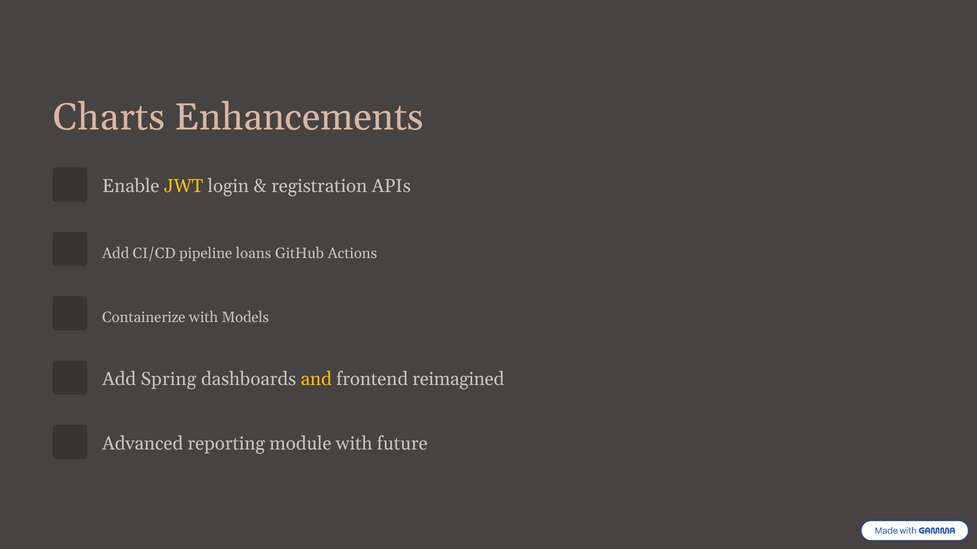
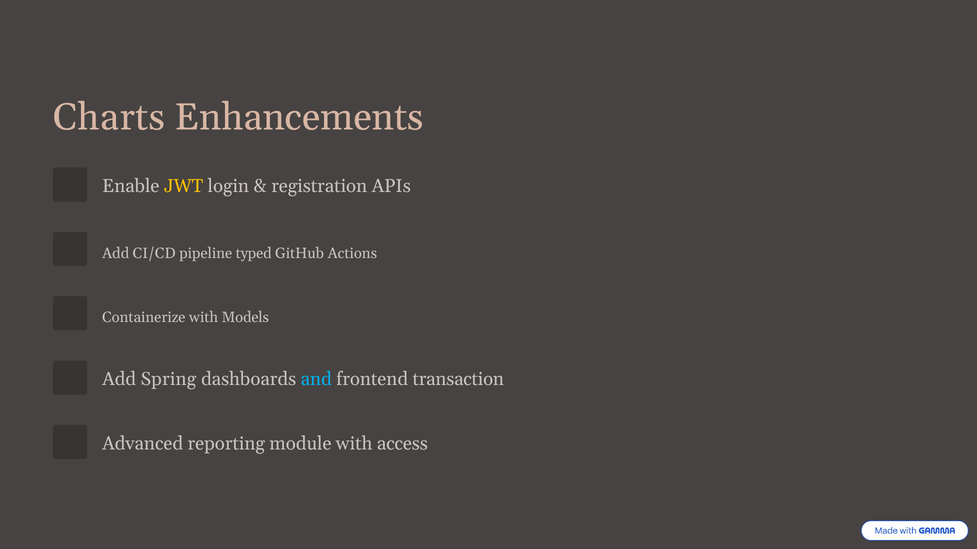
loans: loans -> typed
and colour: yellow -> light blue
reimagined: reimagined -> transaction
future: future -> access
